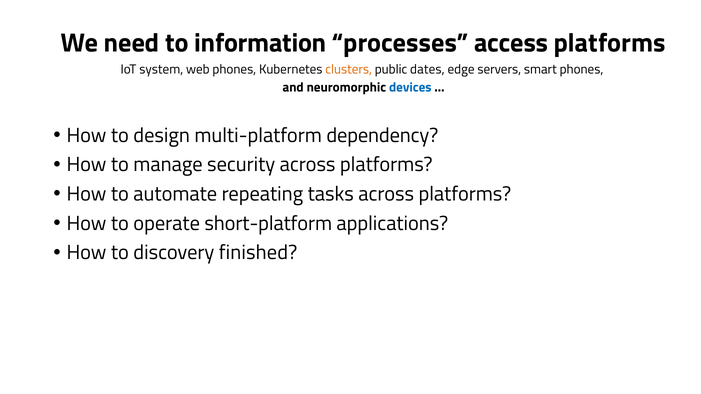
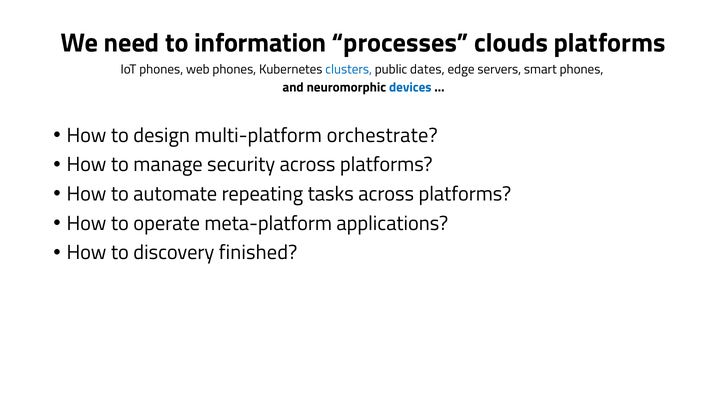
access: access -> clouds
IoT system: system -> phones
clusters colour: orange -> blue
dependency: dependency -> orchestrate
short-platform: short-platform -> meta-platform
